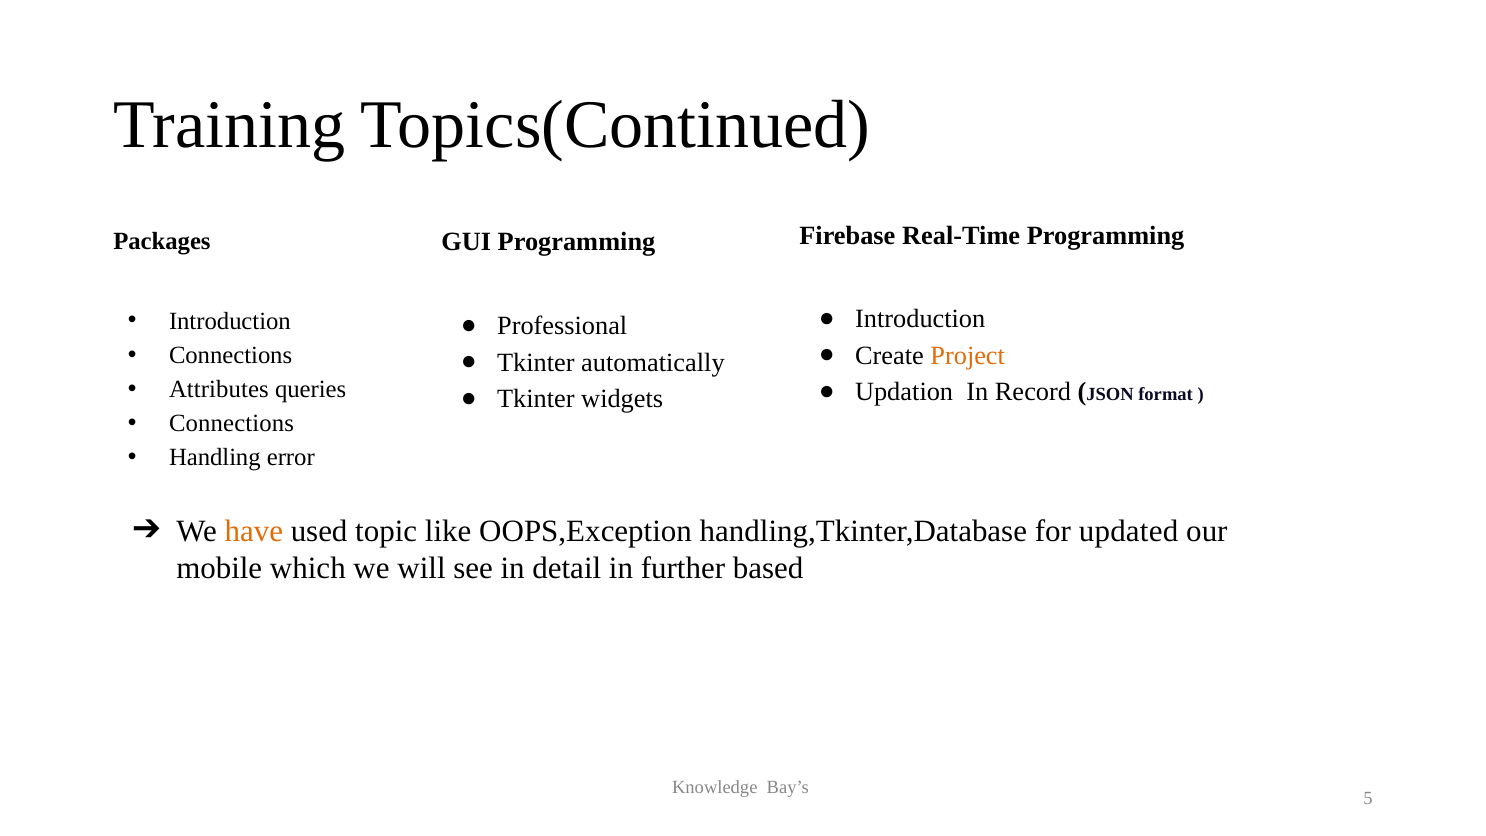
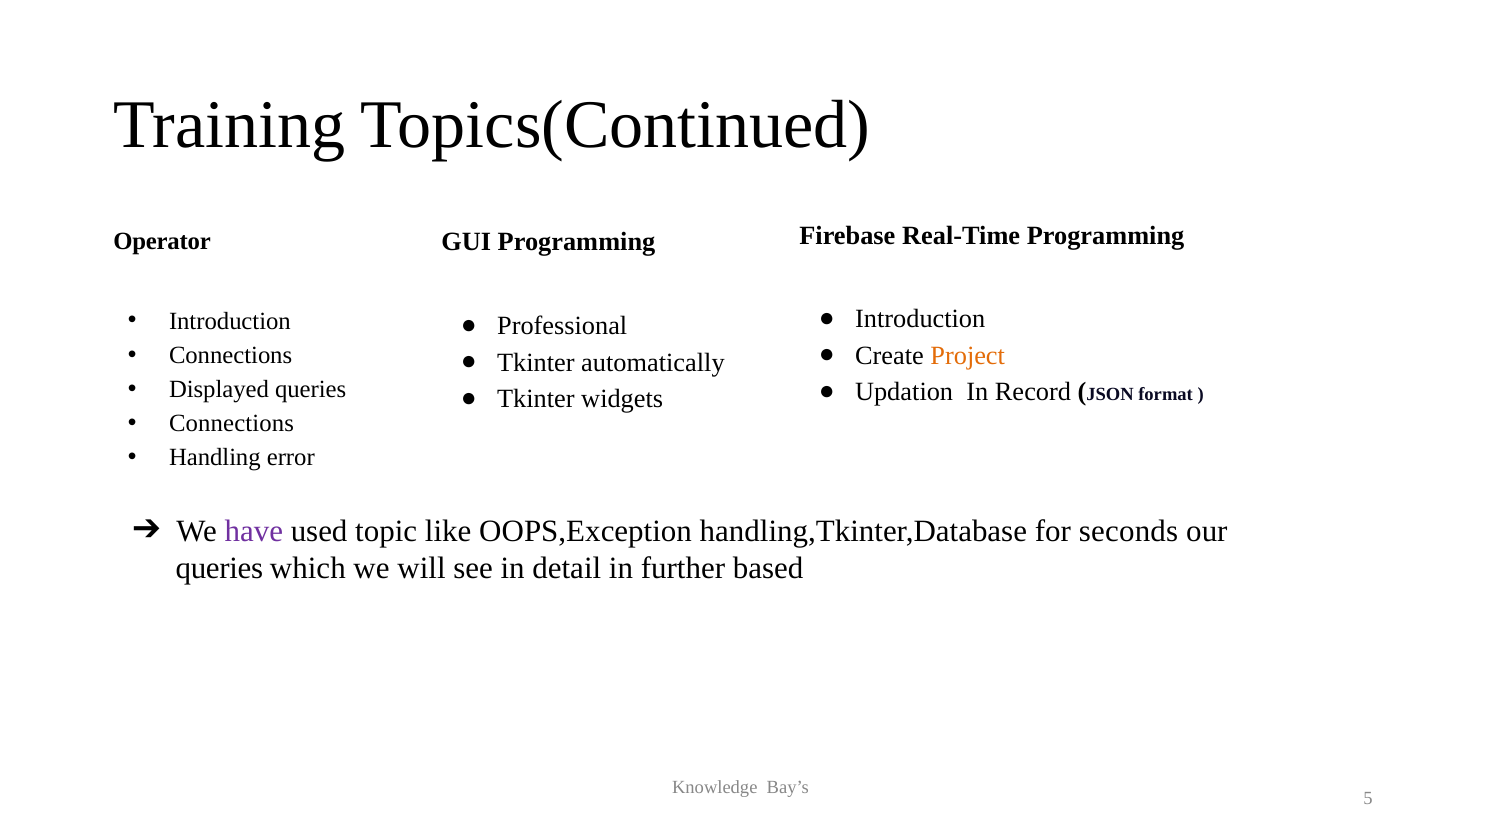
Packages: Packages -> Operator
Attributes: Attributes -> Displayed
have colour: orange -> purple
updated: updated -> seconds
mobile at (219, 569): mobile -> queries
